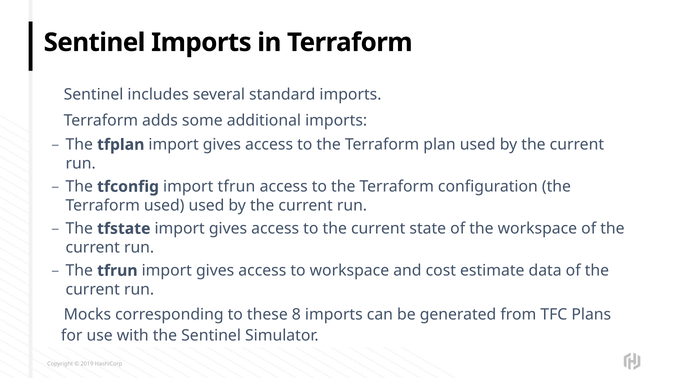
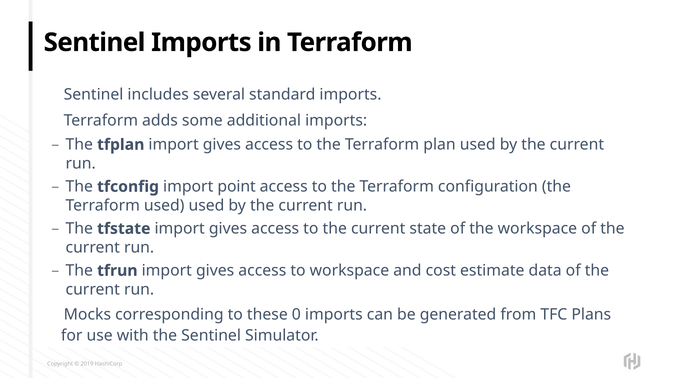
import tfrun: tfrun -> point
8: 8 -> 0
